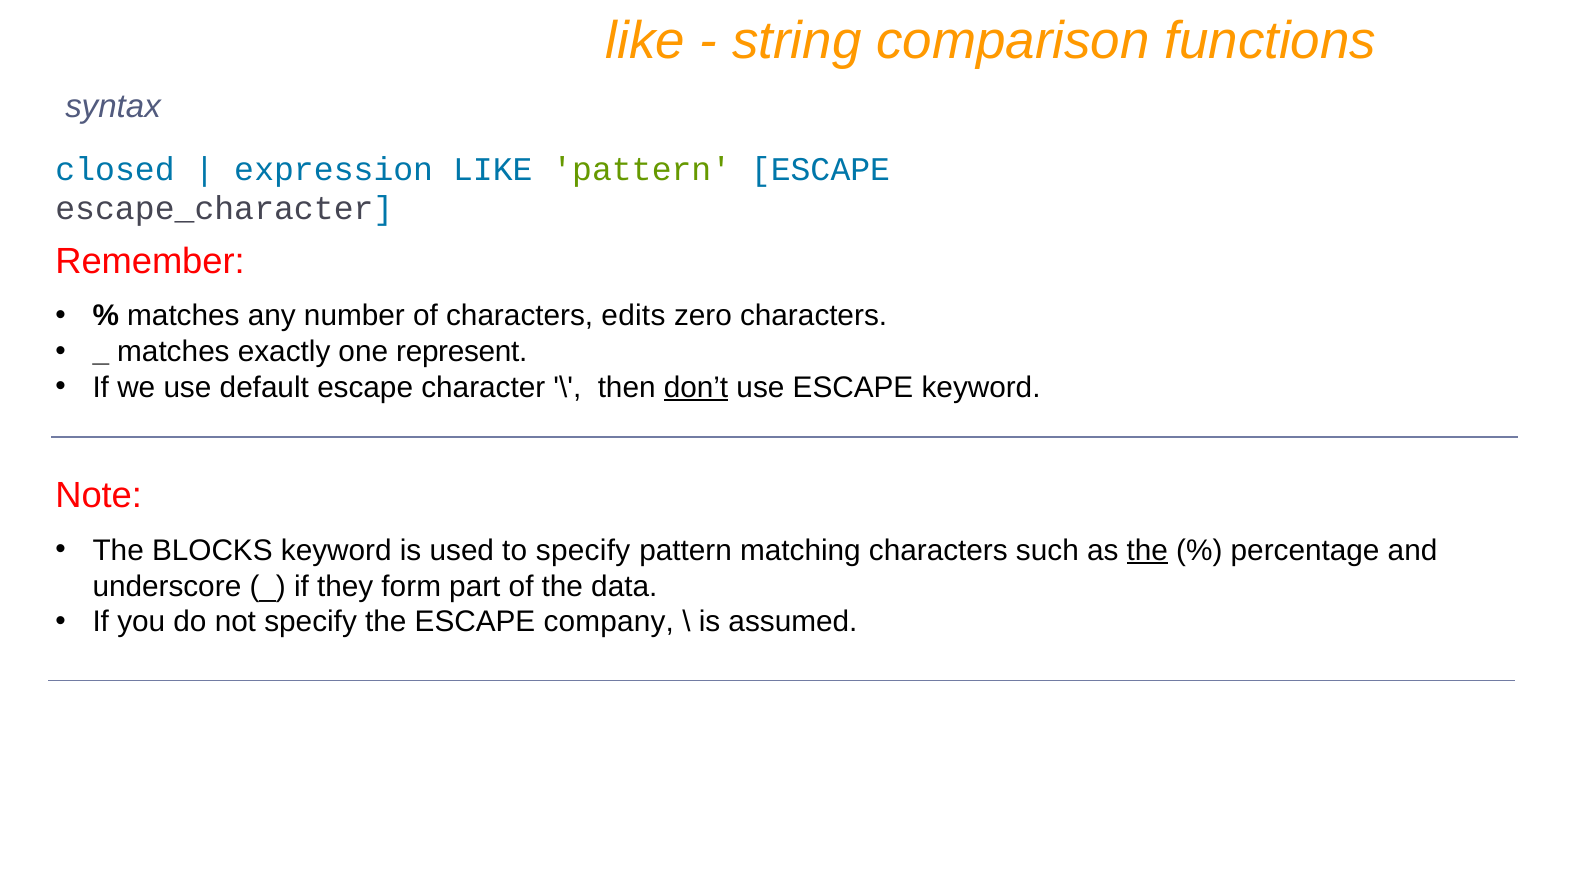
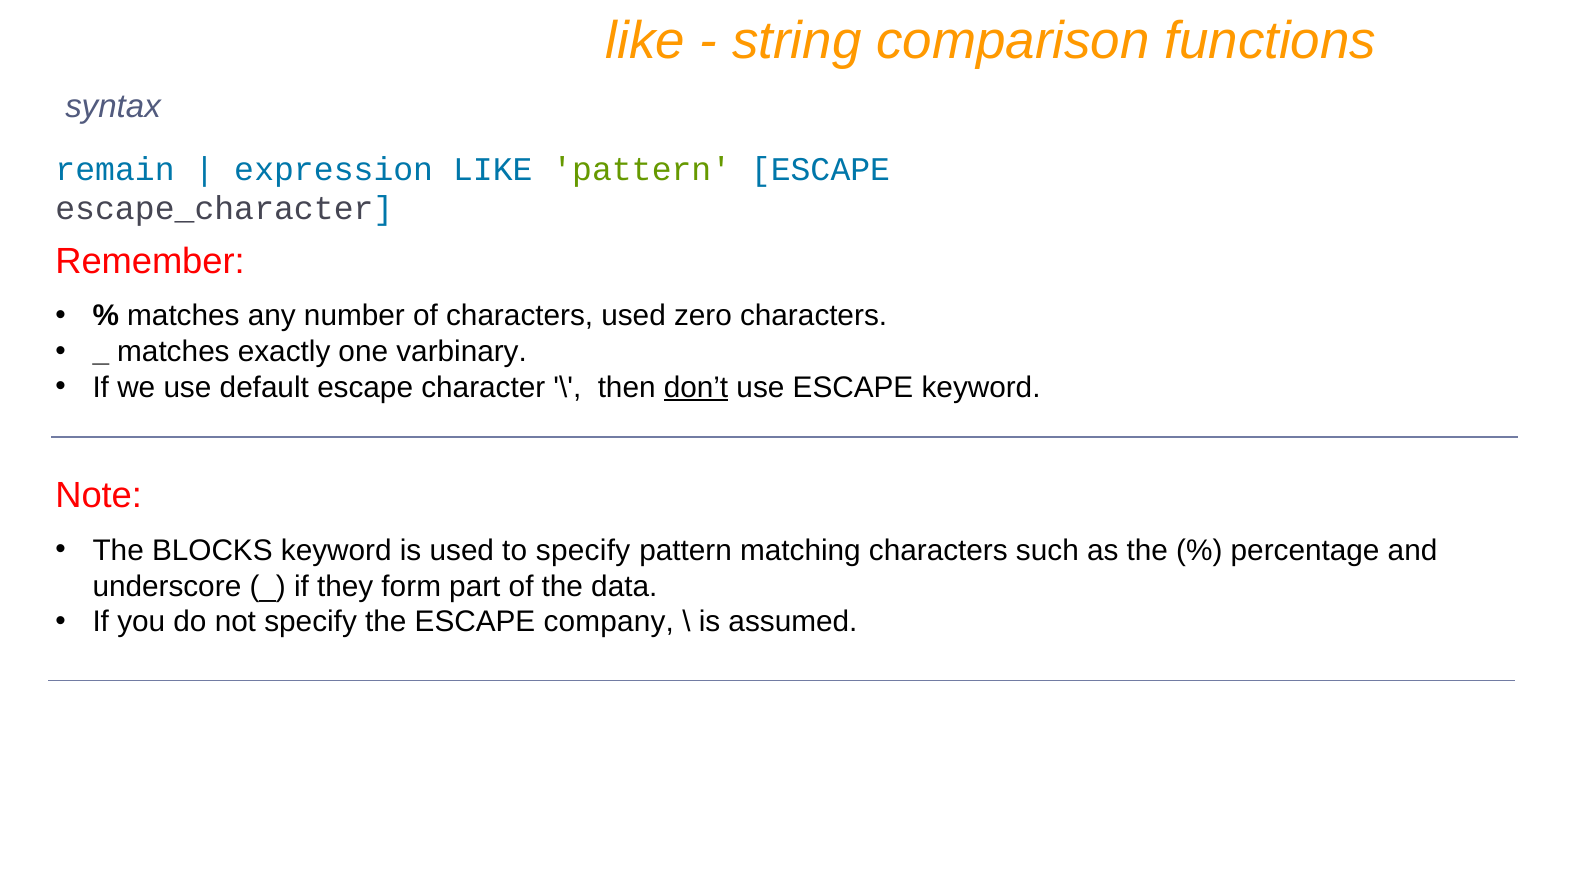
closed: closed -> remain
characters edits: edits -> used
represent: represent -> varbinary
the at (1147, 550) underline: present -> none
